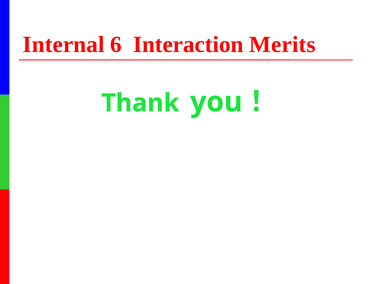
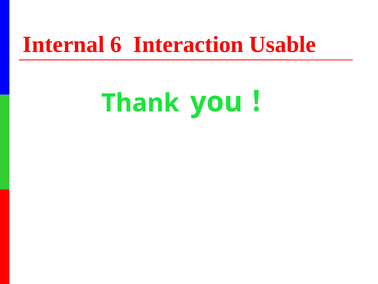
Merits: Merits -> Usable
